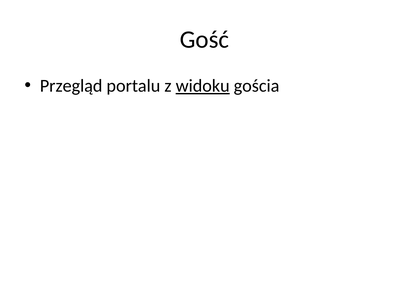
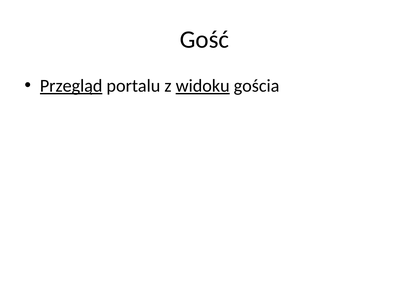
Przegląd underline: none -> present
